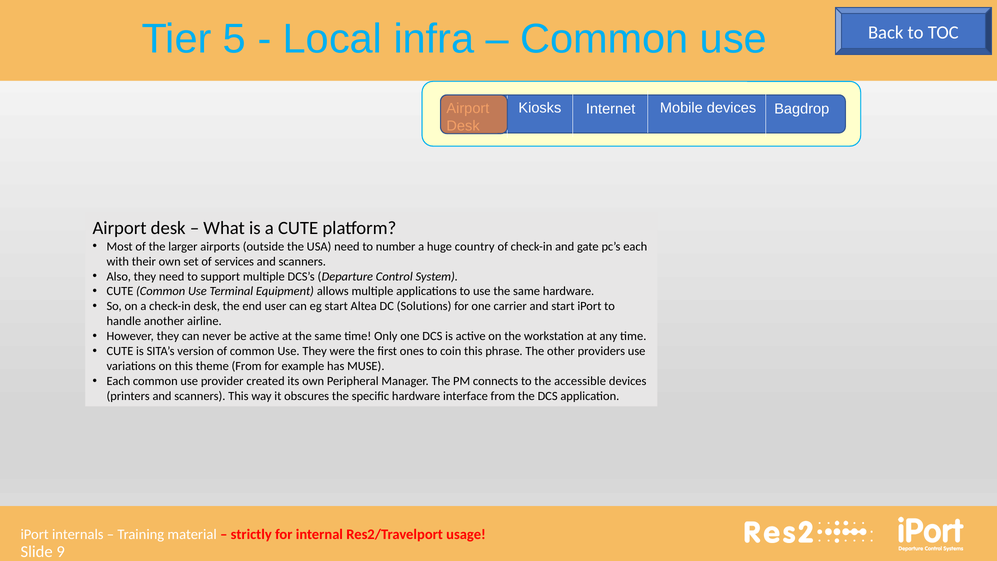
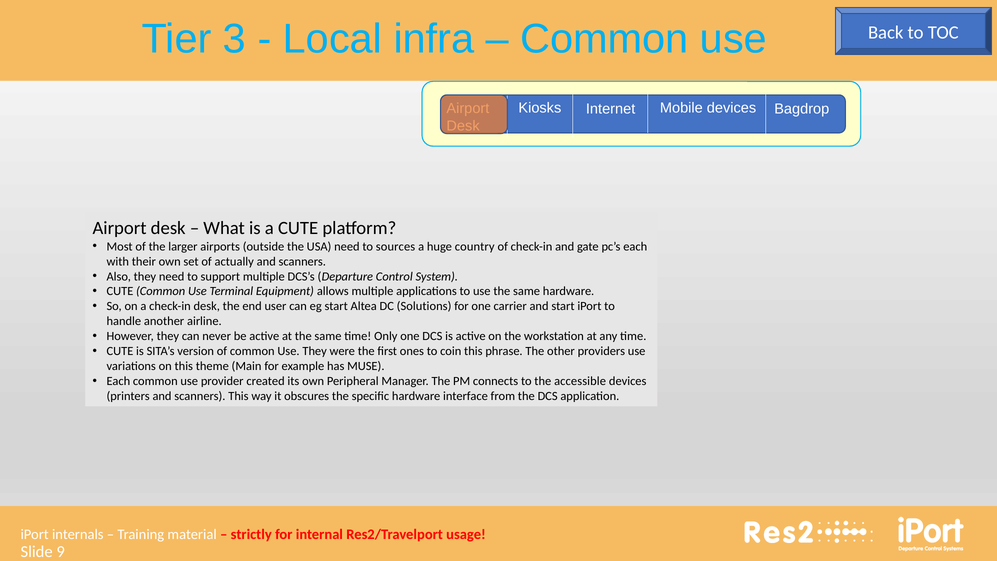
5: 5 -> 3
number: number -> sources
services: services -> actually
theme From: From -> Main
